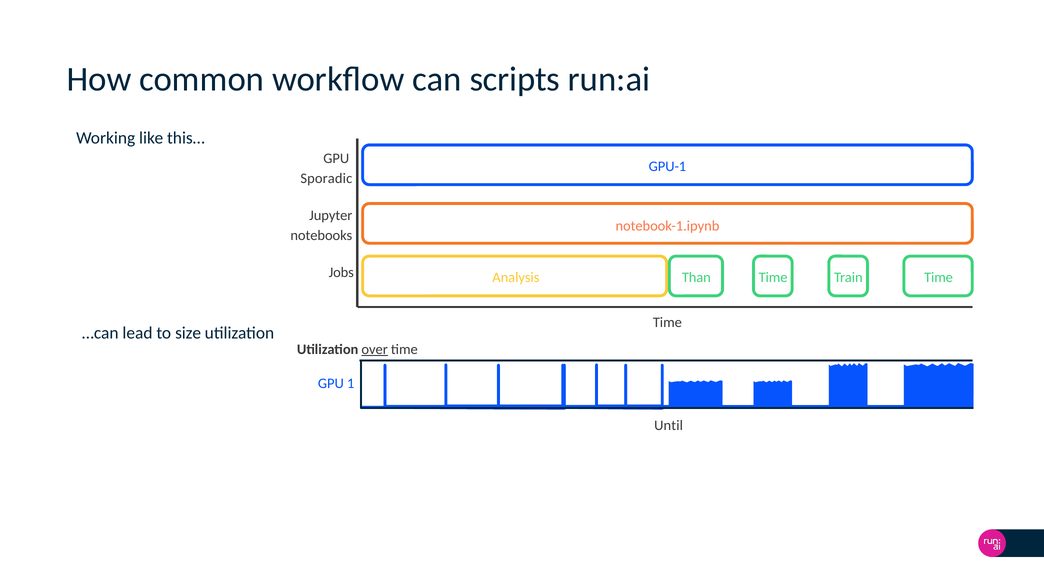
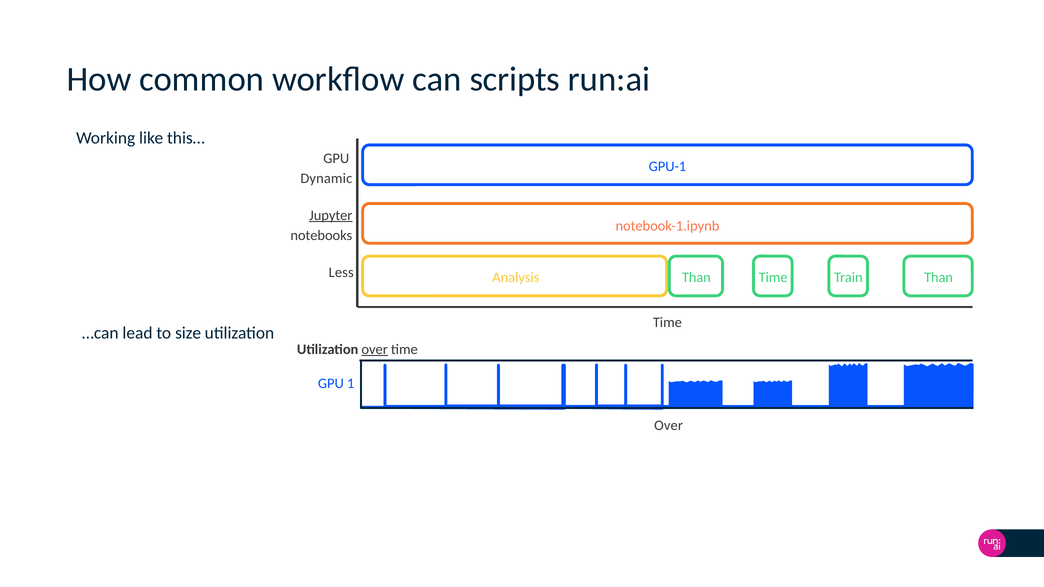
Sporadic: Sporadic -> Dynamic
Jupyter underline: none -> present
Jobs: Jobs -> Less
Train Time: Time -> Than
Until at (669, 426): Until -> Over
